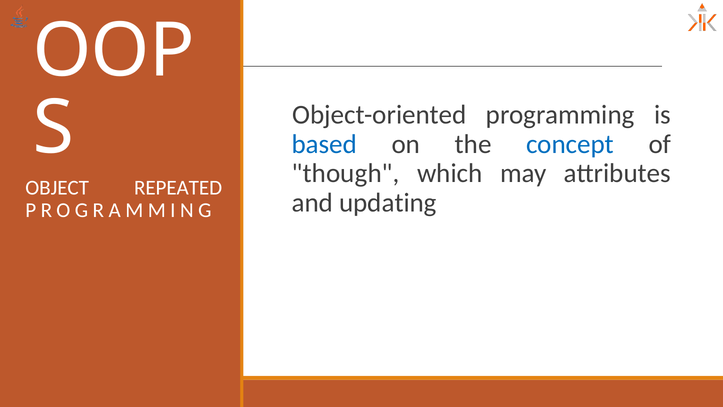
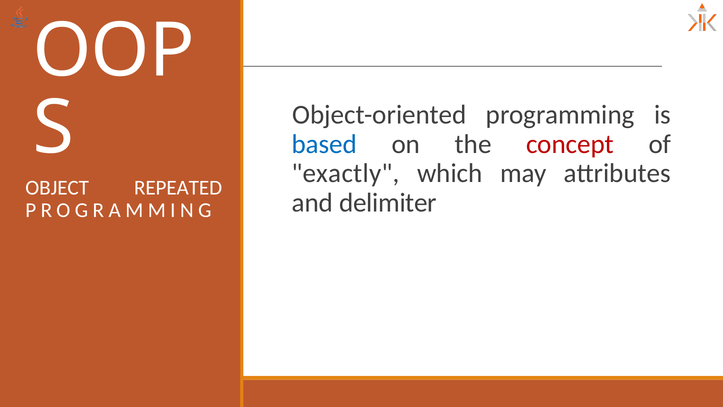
concept colour: blue -> red
though: though -> exactly
updating: updating -> delimiter
